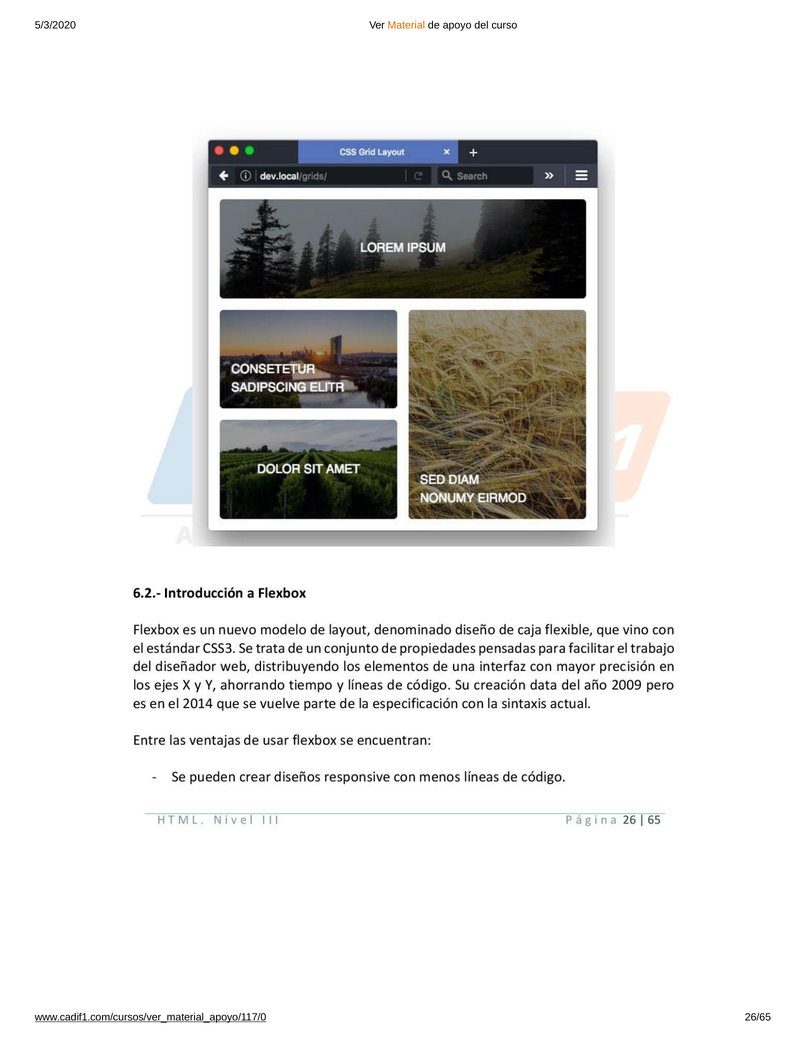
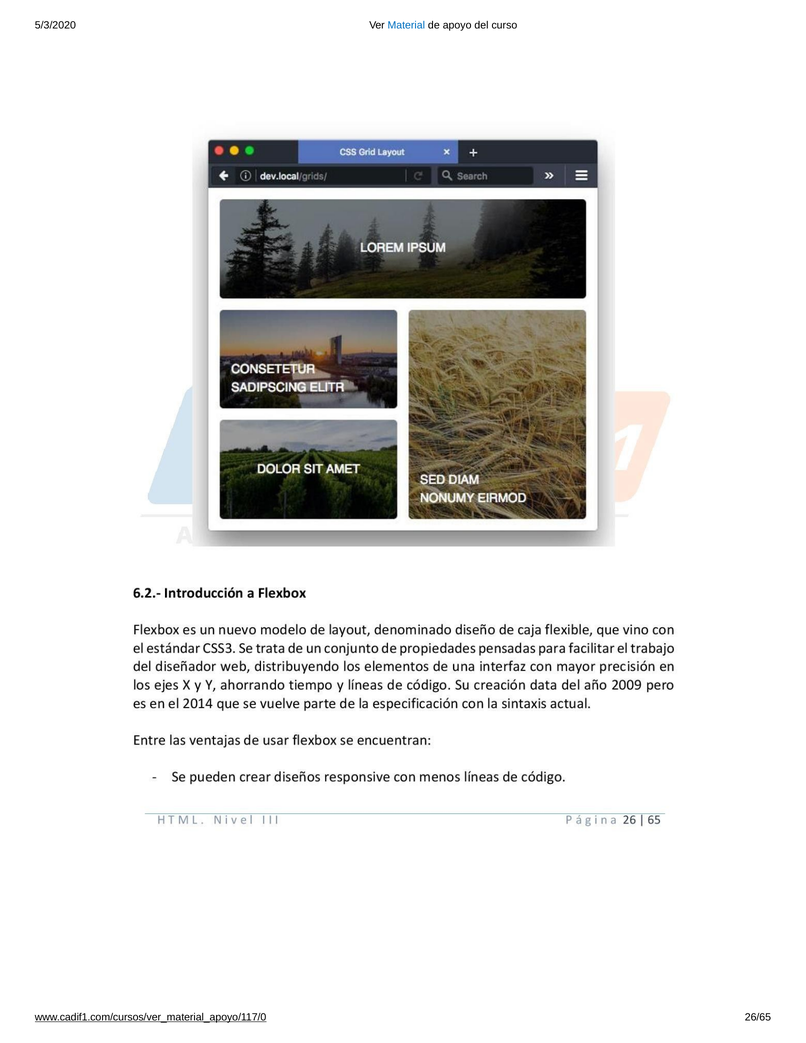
Material colour: orange -> blue
